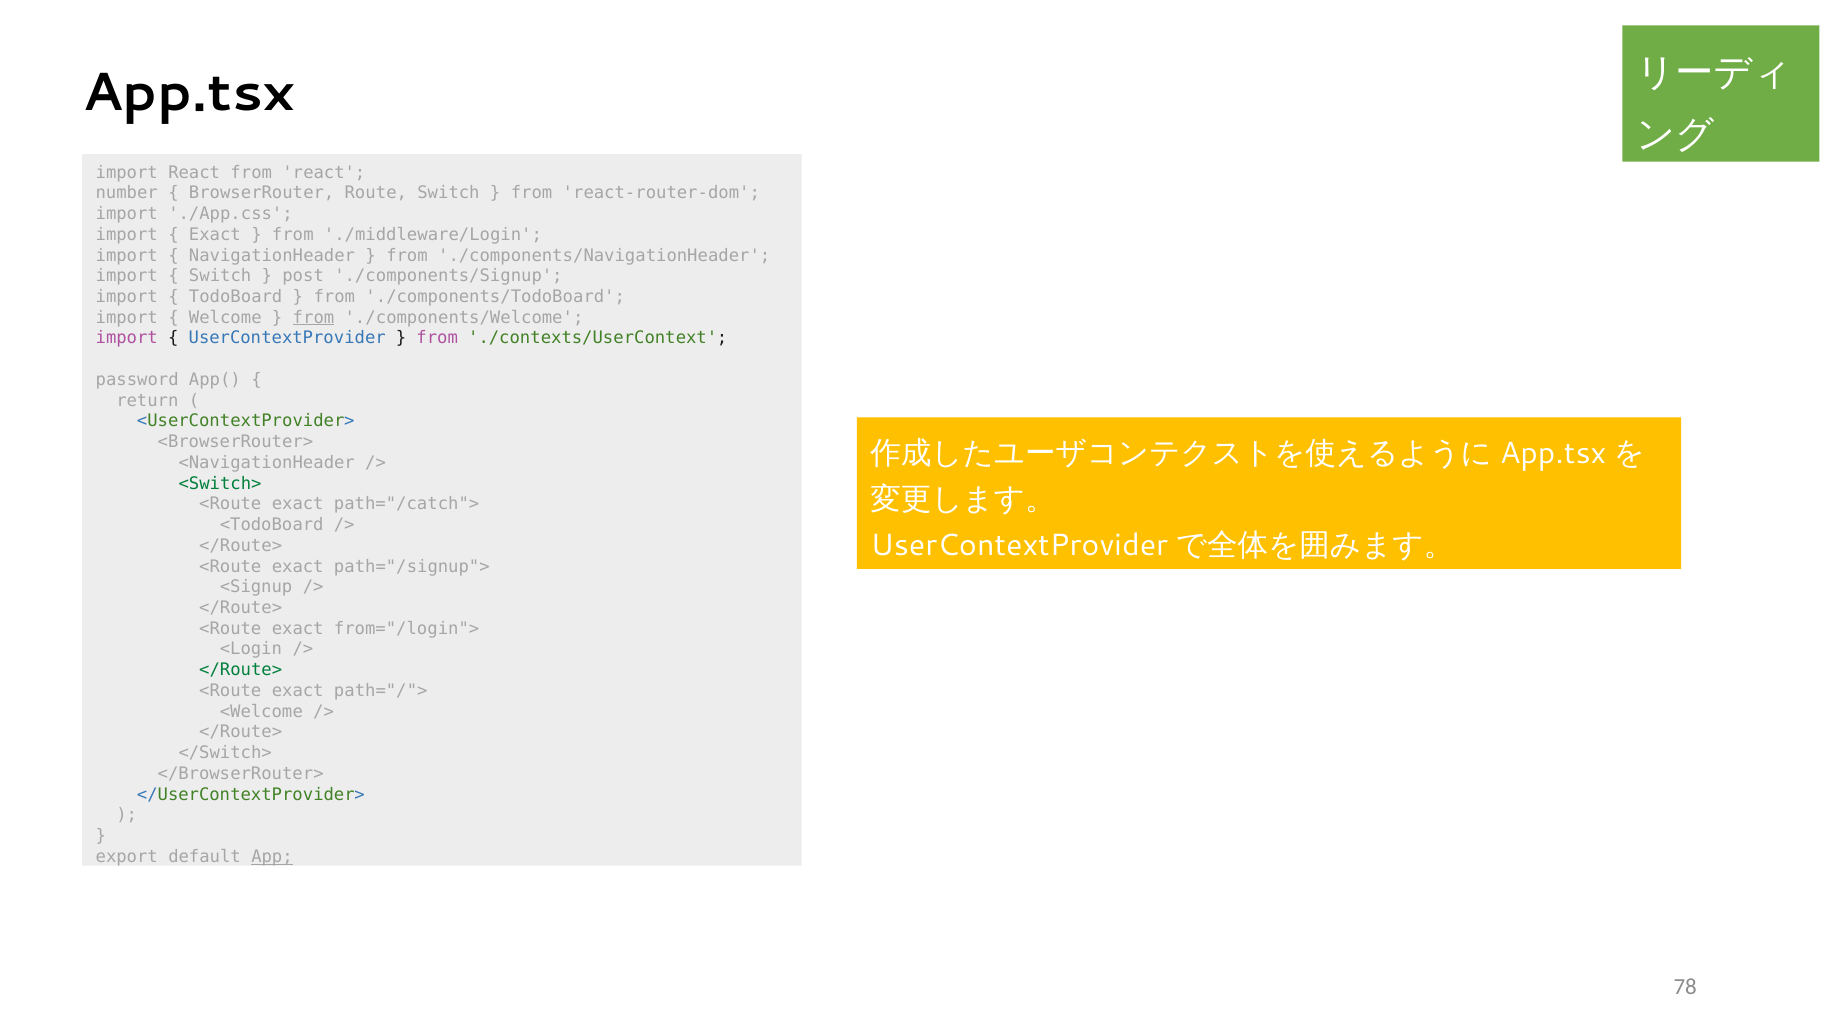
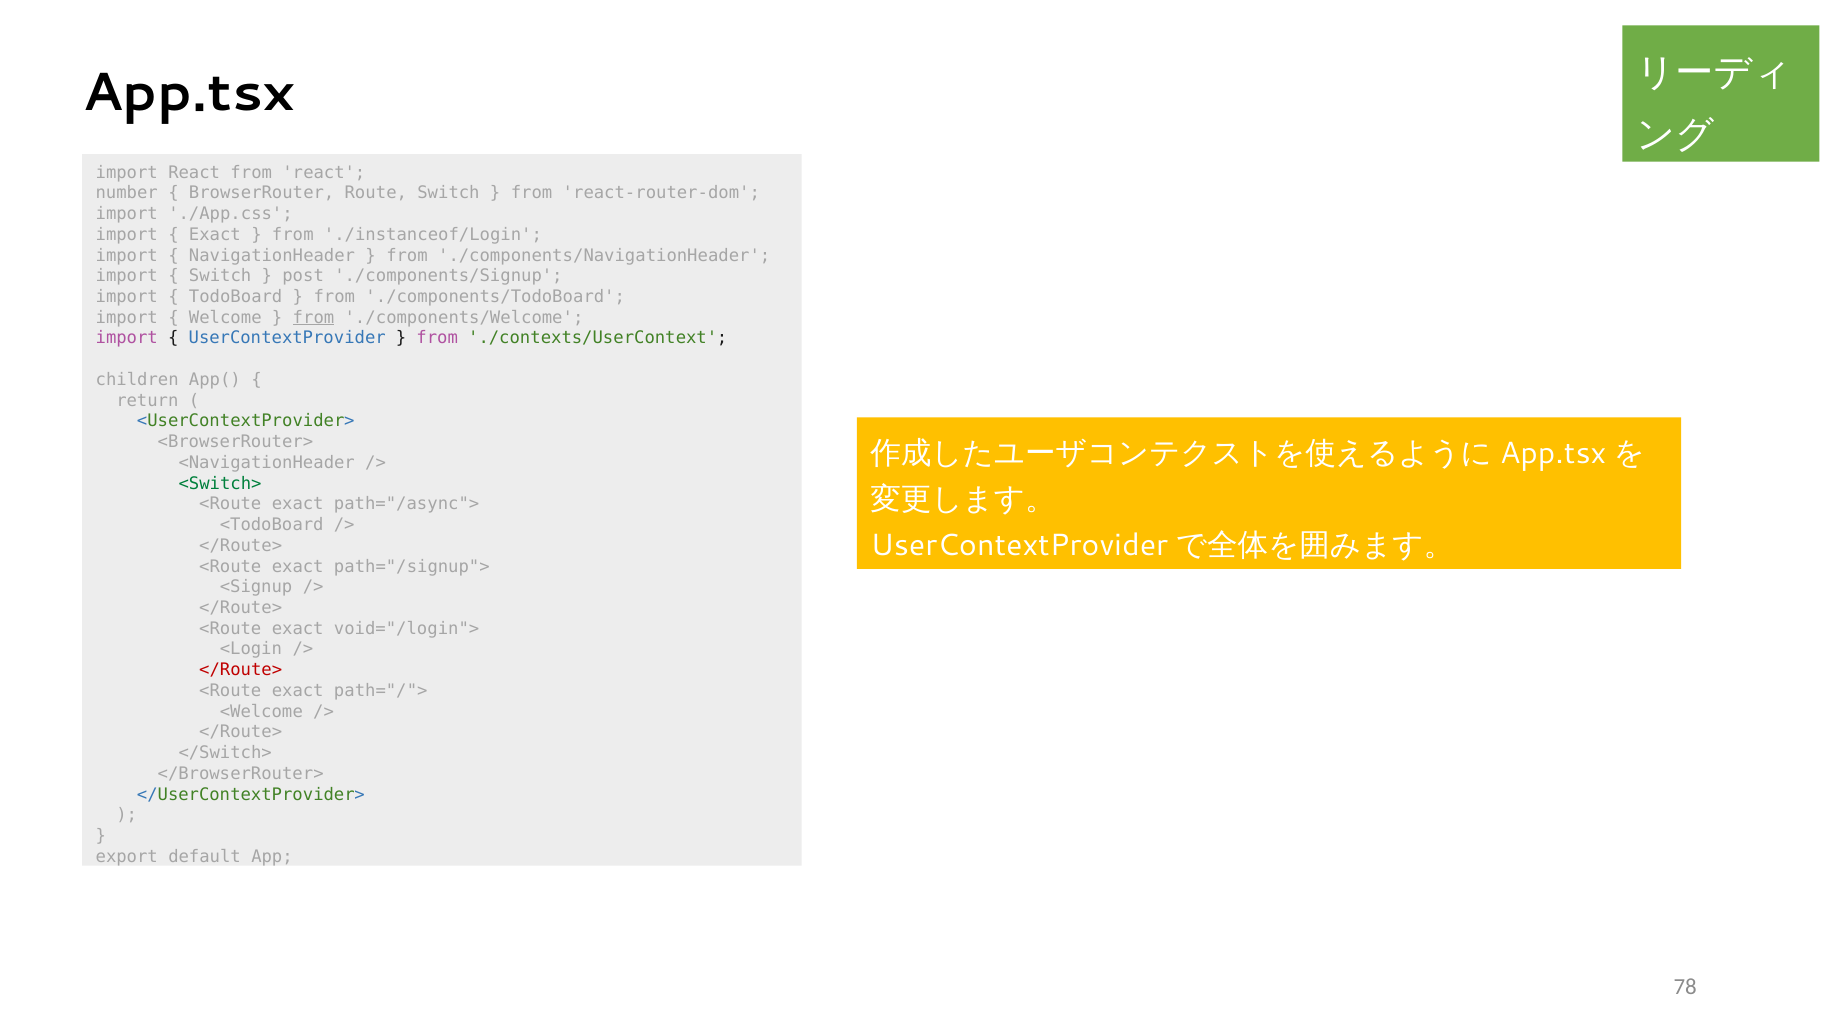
./middleware/Login: ./middleware/Login -> ./instanceof/Login
password: password -> children
path="/catch">: path="/catch"> -> path="/async">
from="/login">: from="/login"> -> void="/login">
</Route> at (241, 670) colour: green -> red
App underline: present -> none
